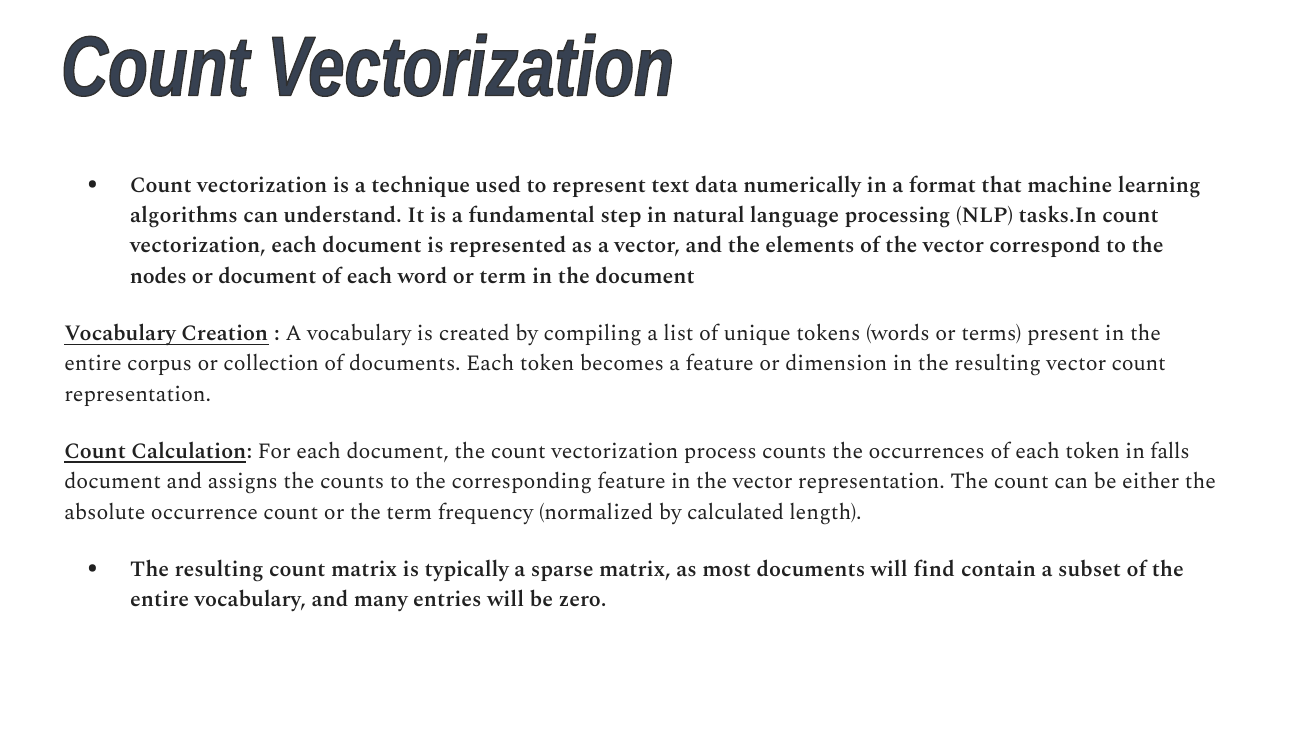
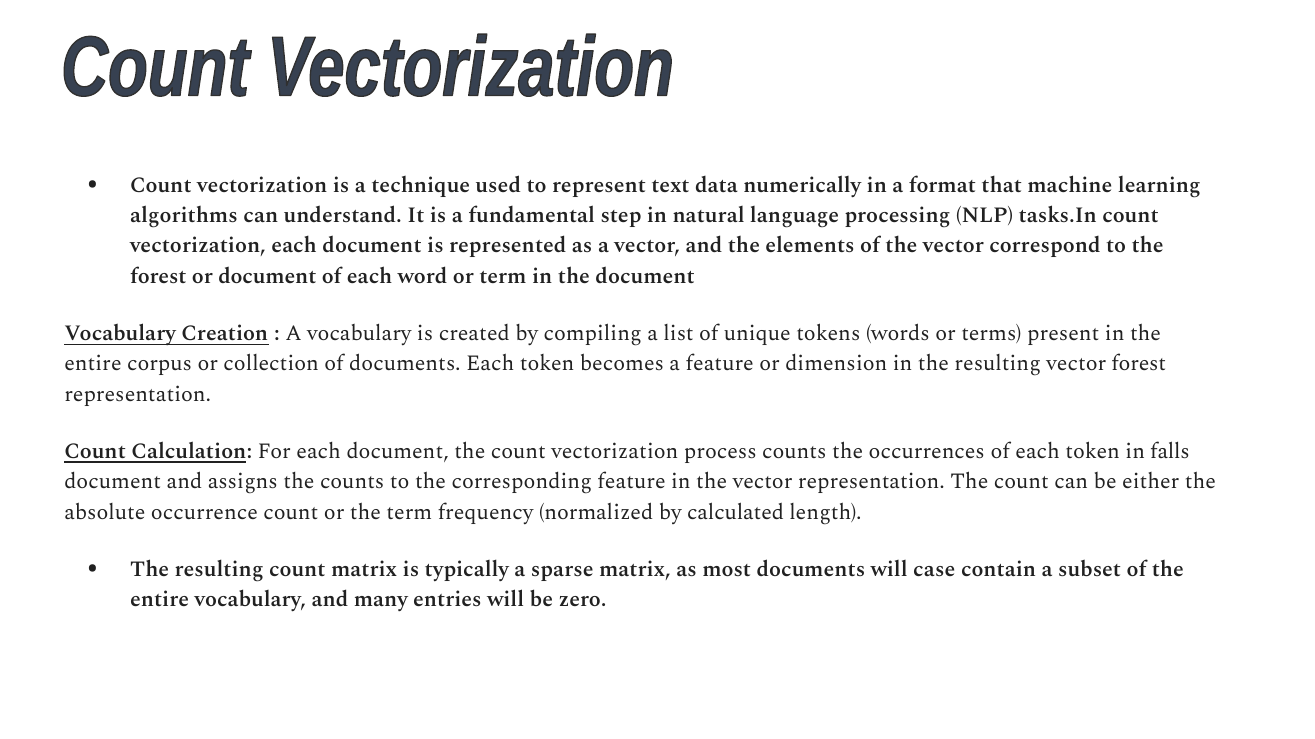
nodes at (158, 276): nodes -> forest
vector count: count -> forest
find: find -> case
